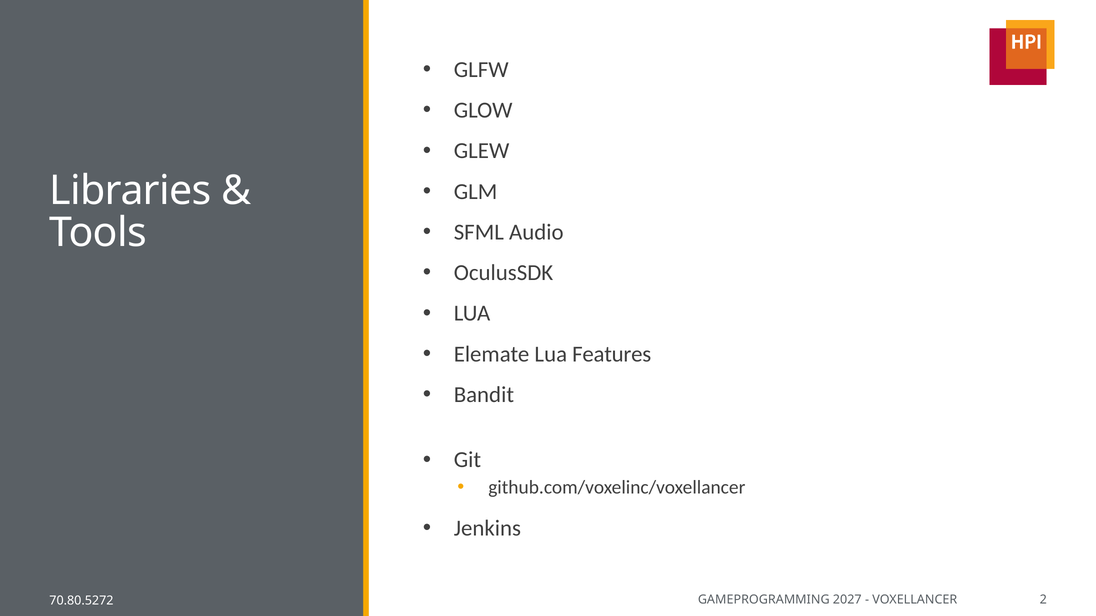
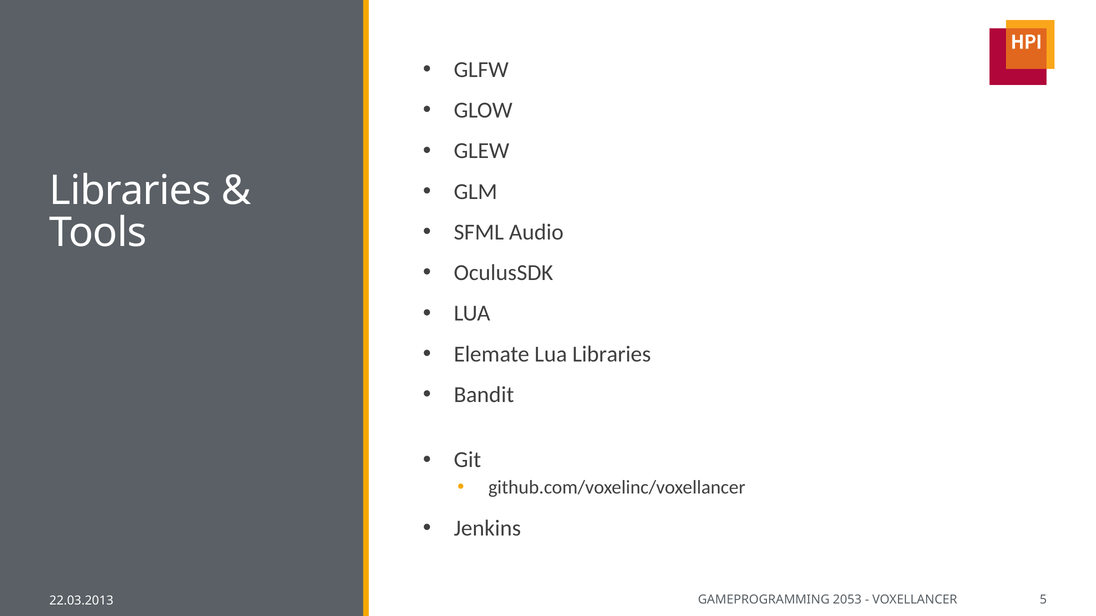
Lua Features: Features -> Libraries
2027: 2027 -> 2053
2: 2 -> 5
70.80.5272: 70.80.5272 -> 22.03.2013
